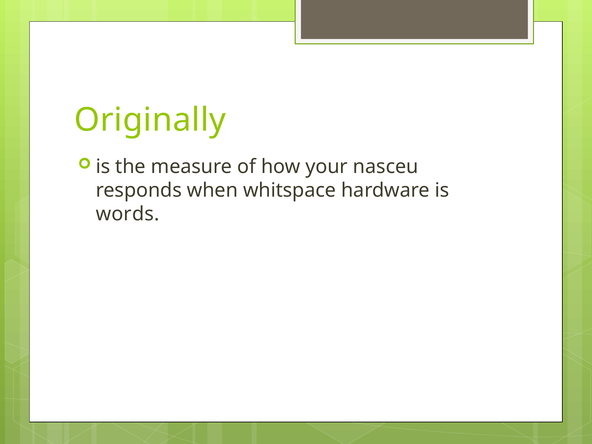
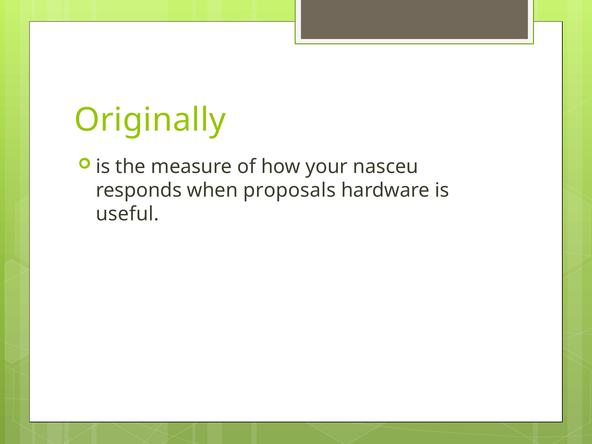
whitspace: whitspace -> proposals
words: words -> useful
